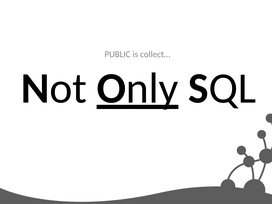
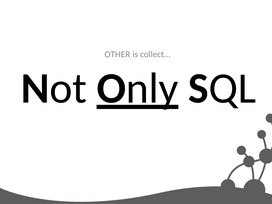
PUBLIC: PUBLIC -> OTHER
